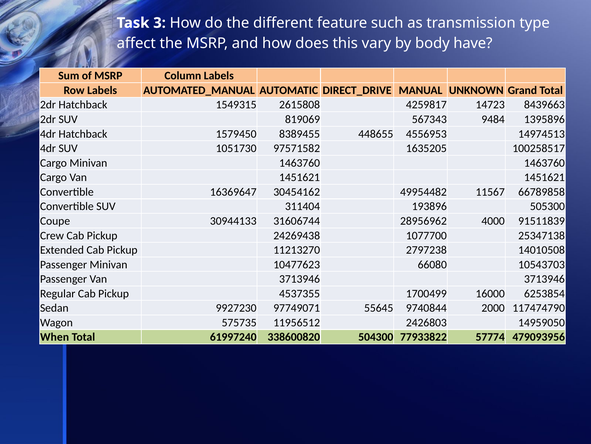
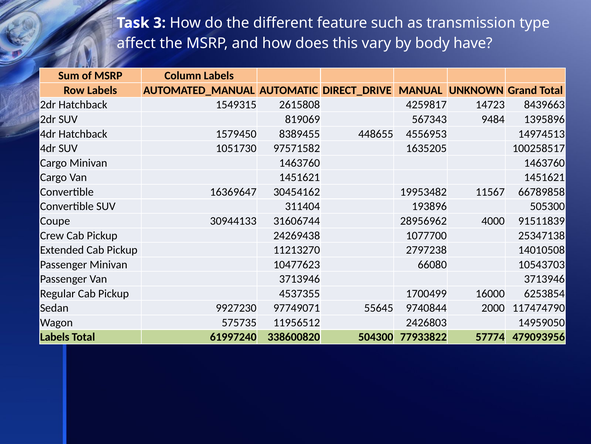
49954482: 49954482 -> 19953482
When at (55, 337): When -> Labels
